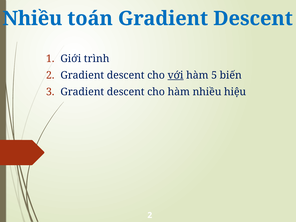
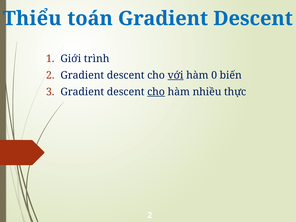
Nhiều at (32, 19): Nhiều -> Thiểu
5: 5 -> 0
cho at (156, 92) underline: none -> present
hiệu: hiệu -> thực
